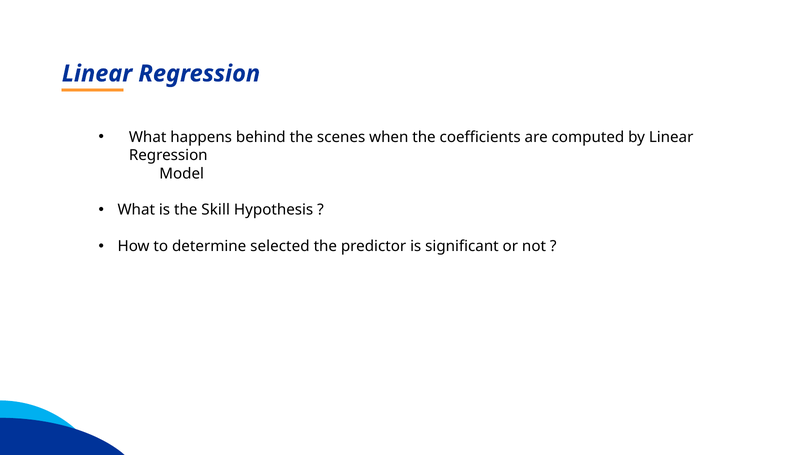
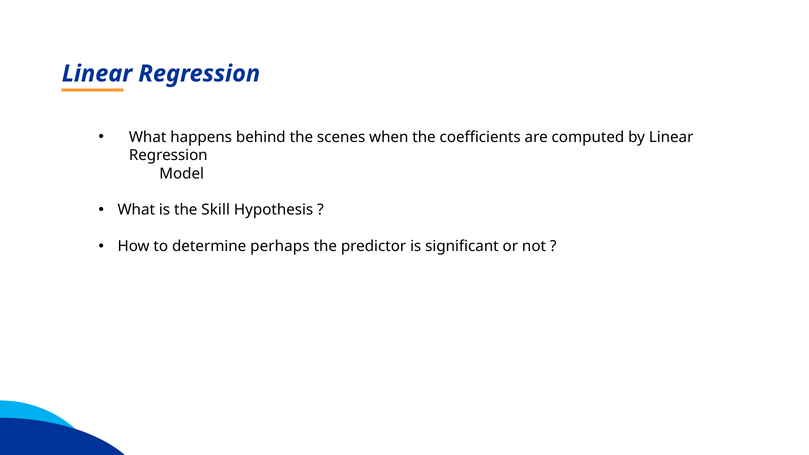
selected: selected -> perhaps
